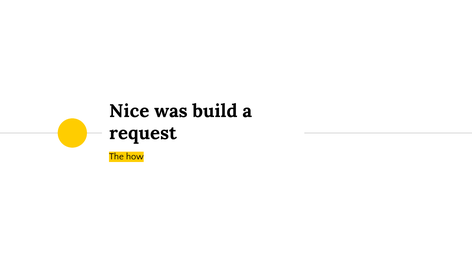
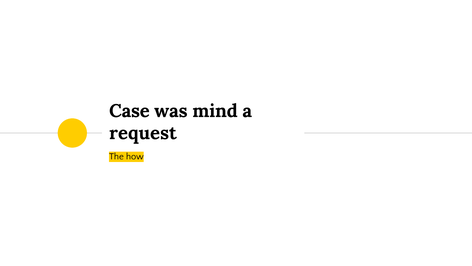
Nice: Nice -> Case
build: build -> mind
